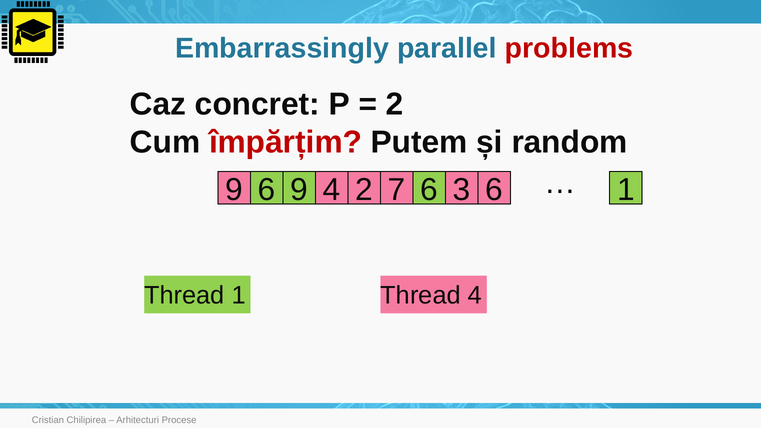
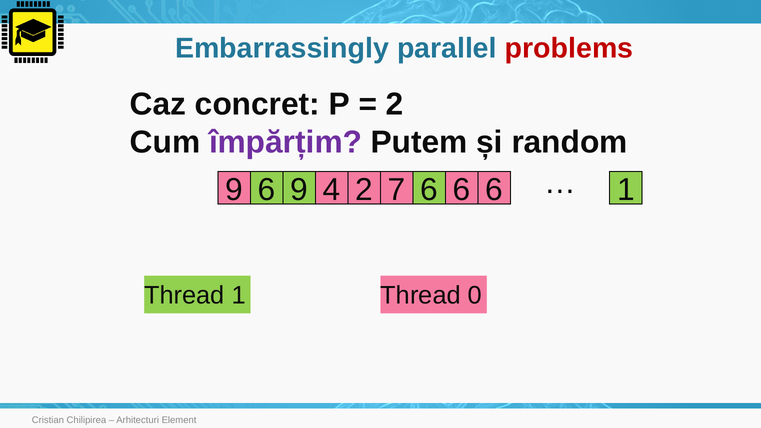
împărțim colour: red -> purple
7 6 3: 3 -> 6
Thread 4: 4 -> 0
Procese: Procese -> Element
